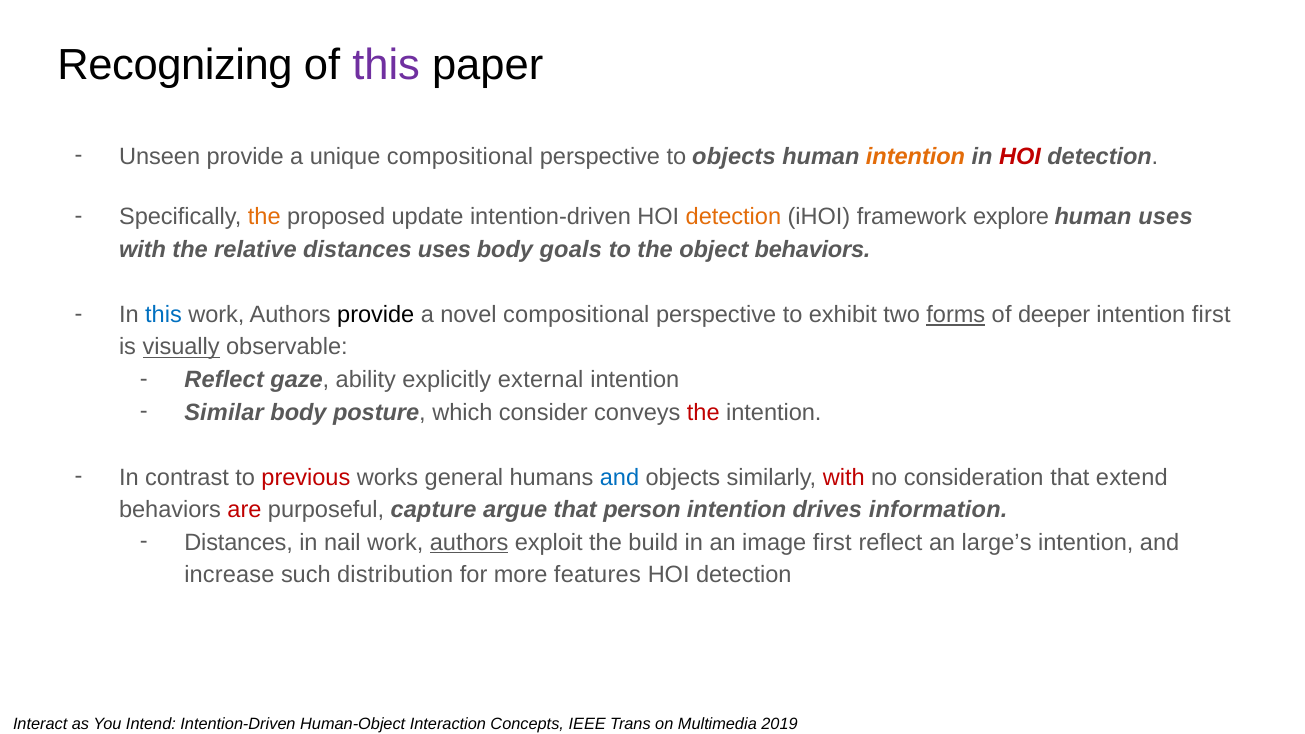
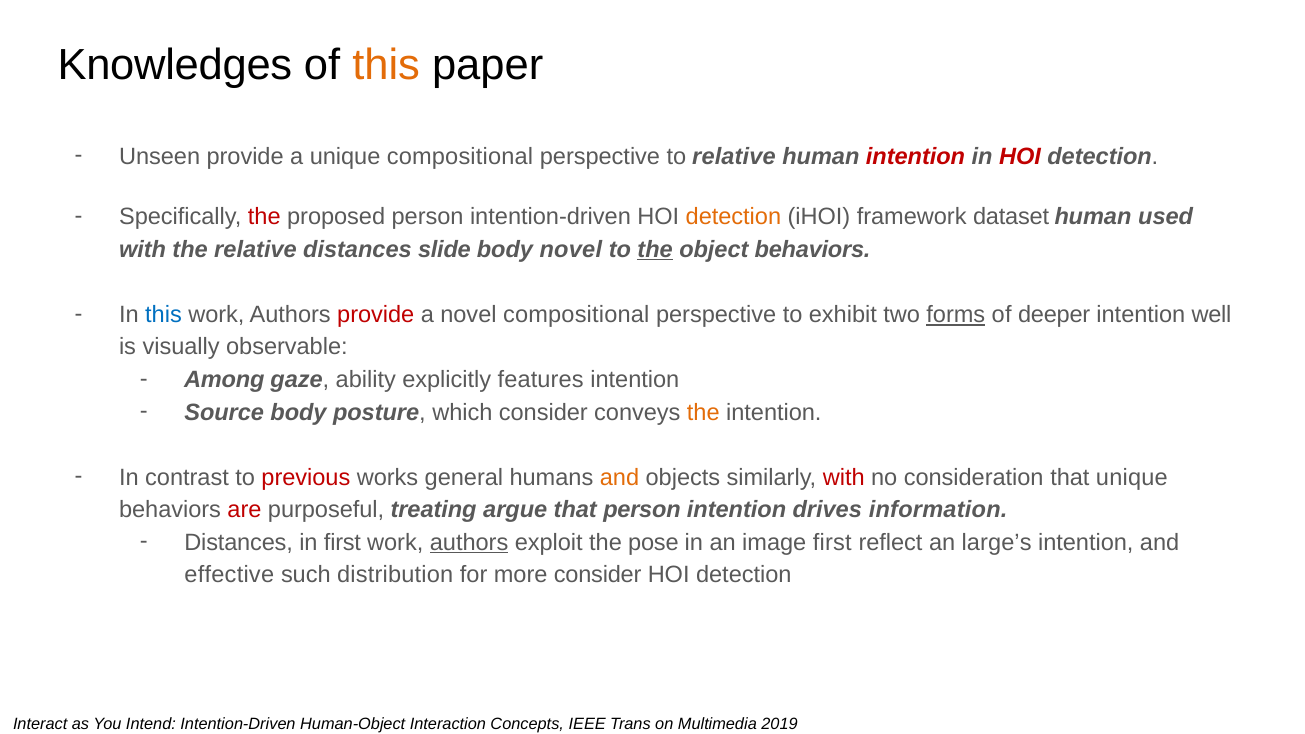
Recognizing: Recognizing -> Knowledges
this at (386, 65) colour: purple -> orange
to objects: objects -> relative
intention at (916, 156) colour: orange -> red
the at (264, 217) colour: orange -> red
proposed update: update -> person
explore: explore -> dataset
human uses: uses -> used
distances uses: uses -> slide
body goals: goals -> novel
the at (655, 250) underline: none -> present
provide at (376, 315) colour: black -> red
intention first: first -> well
visually underline: present -> none
Reflect at (224, 380): Reflect -> Among
external: external -> features
Similar: Similar -> Source
the at (703, 412) colour: red -> orange
and at (620, 477) colour: blue -> orange
that extend: extend -> unique
capture: capture -> treating
in nail: nail -> first
build: build -> pose
increase: increase -> effective
more features: features -> consider
